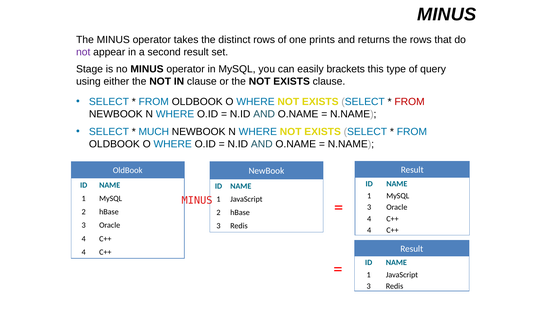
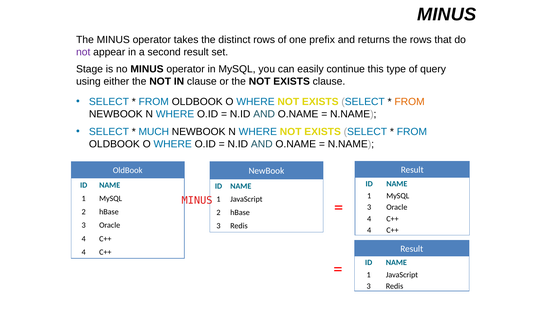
prints: prints -> prefix
brackets: brackets -> continue
FROM at (410, 102) colour: red -> orange
